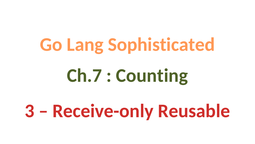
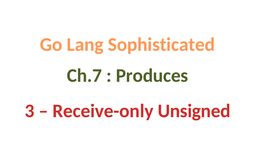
Counting: Counting -> Produces
Reusable: Reusable -> Unsigned
